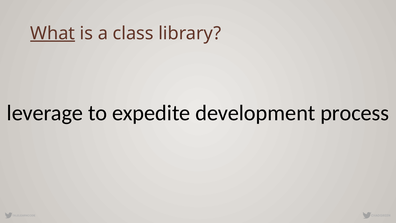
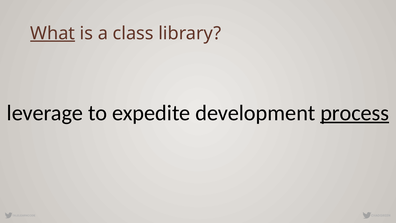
process underline: none -> present
